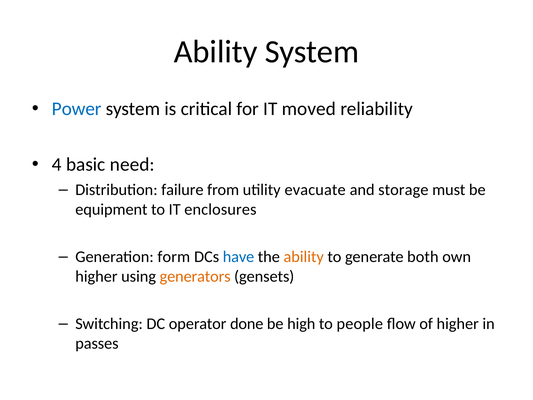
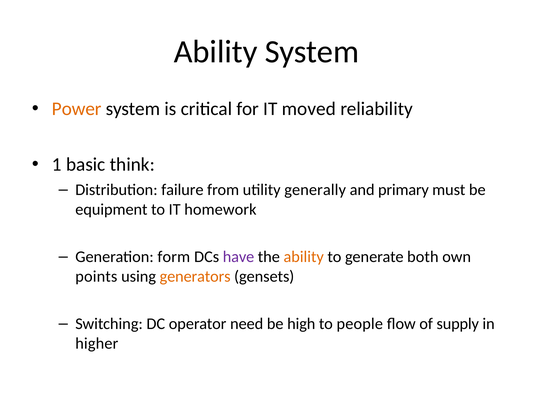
Power colour: blue -> orange
4: 4 -> 1
need: need -> think
evacuate: evacuate -> generally
storage: storage -> primary
enclosures: enclosures -> homework
have colour: blue -> purple
higher at (96, 276): higher -> points
done: done -> need
of higher: higher -> supply
passes: passes -> higher
